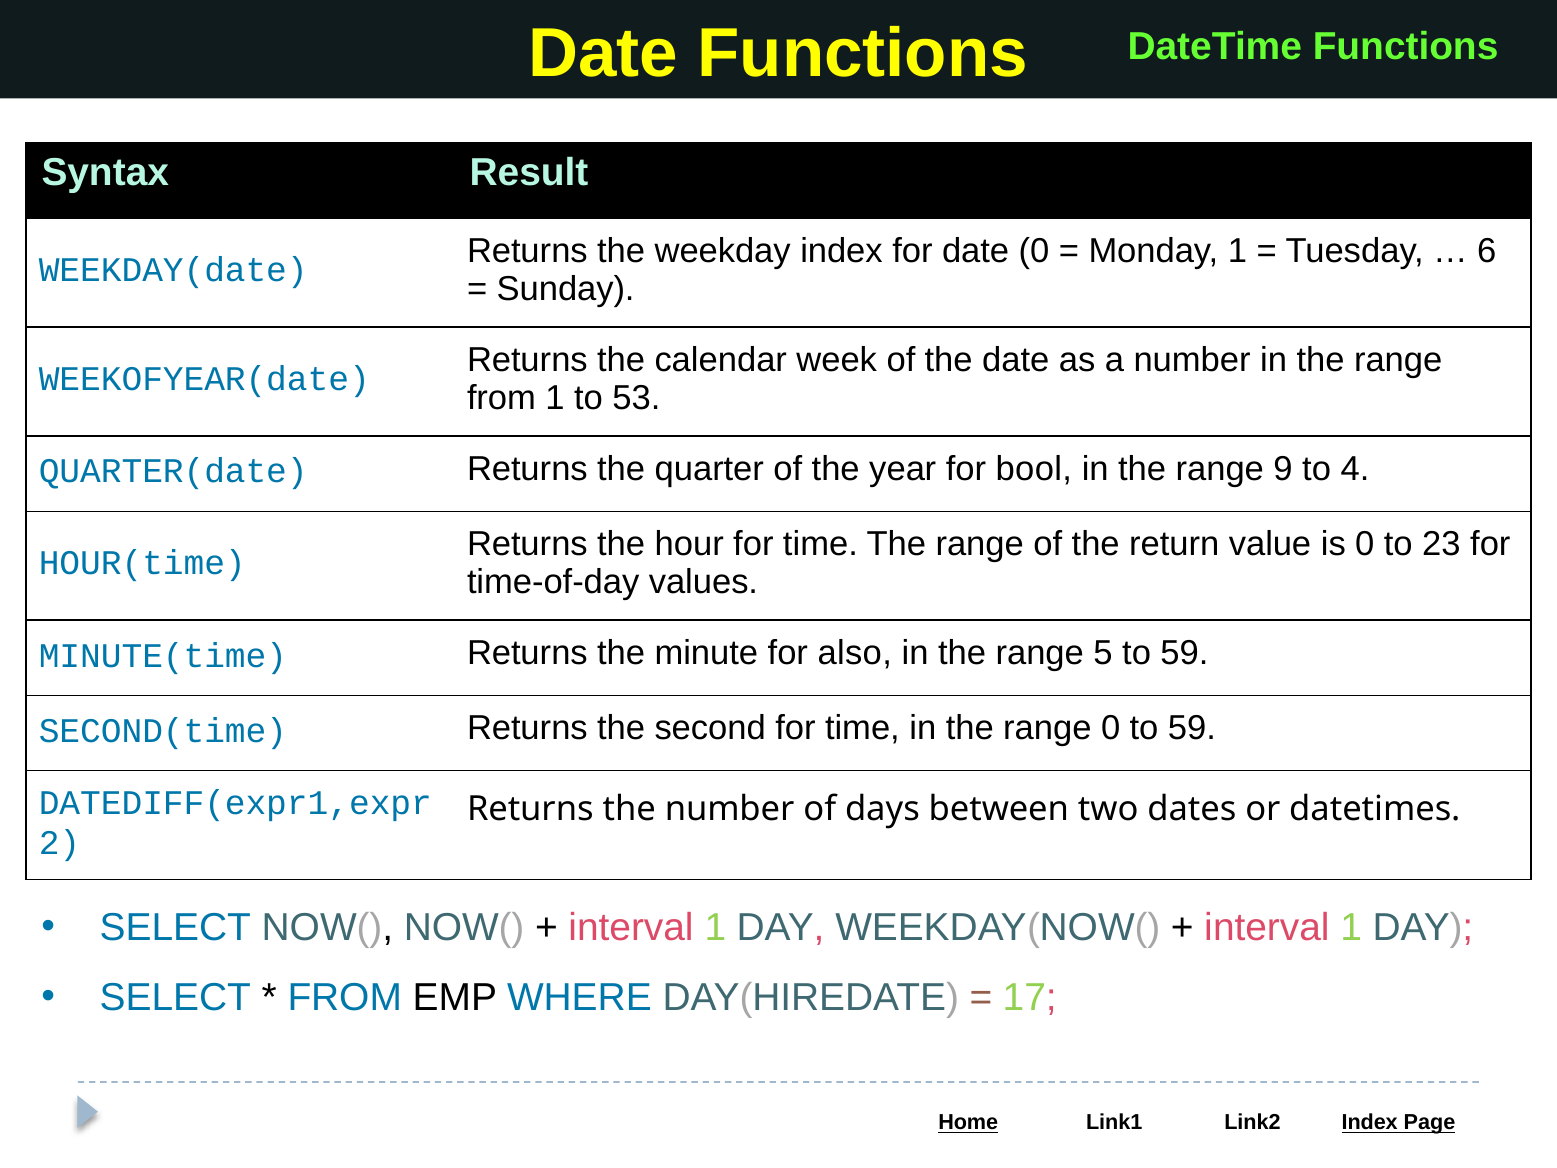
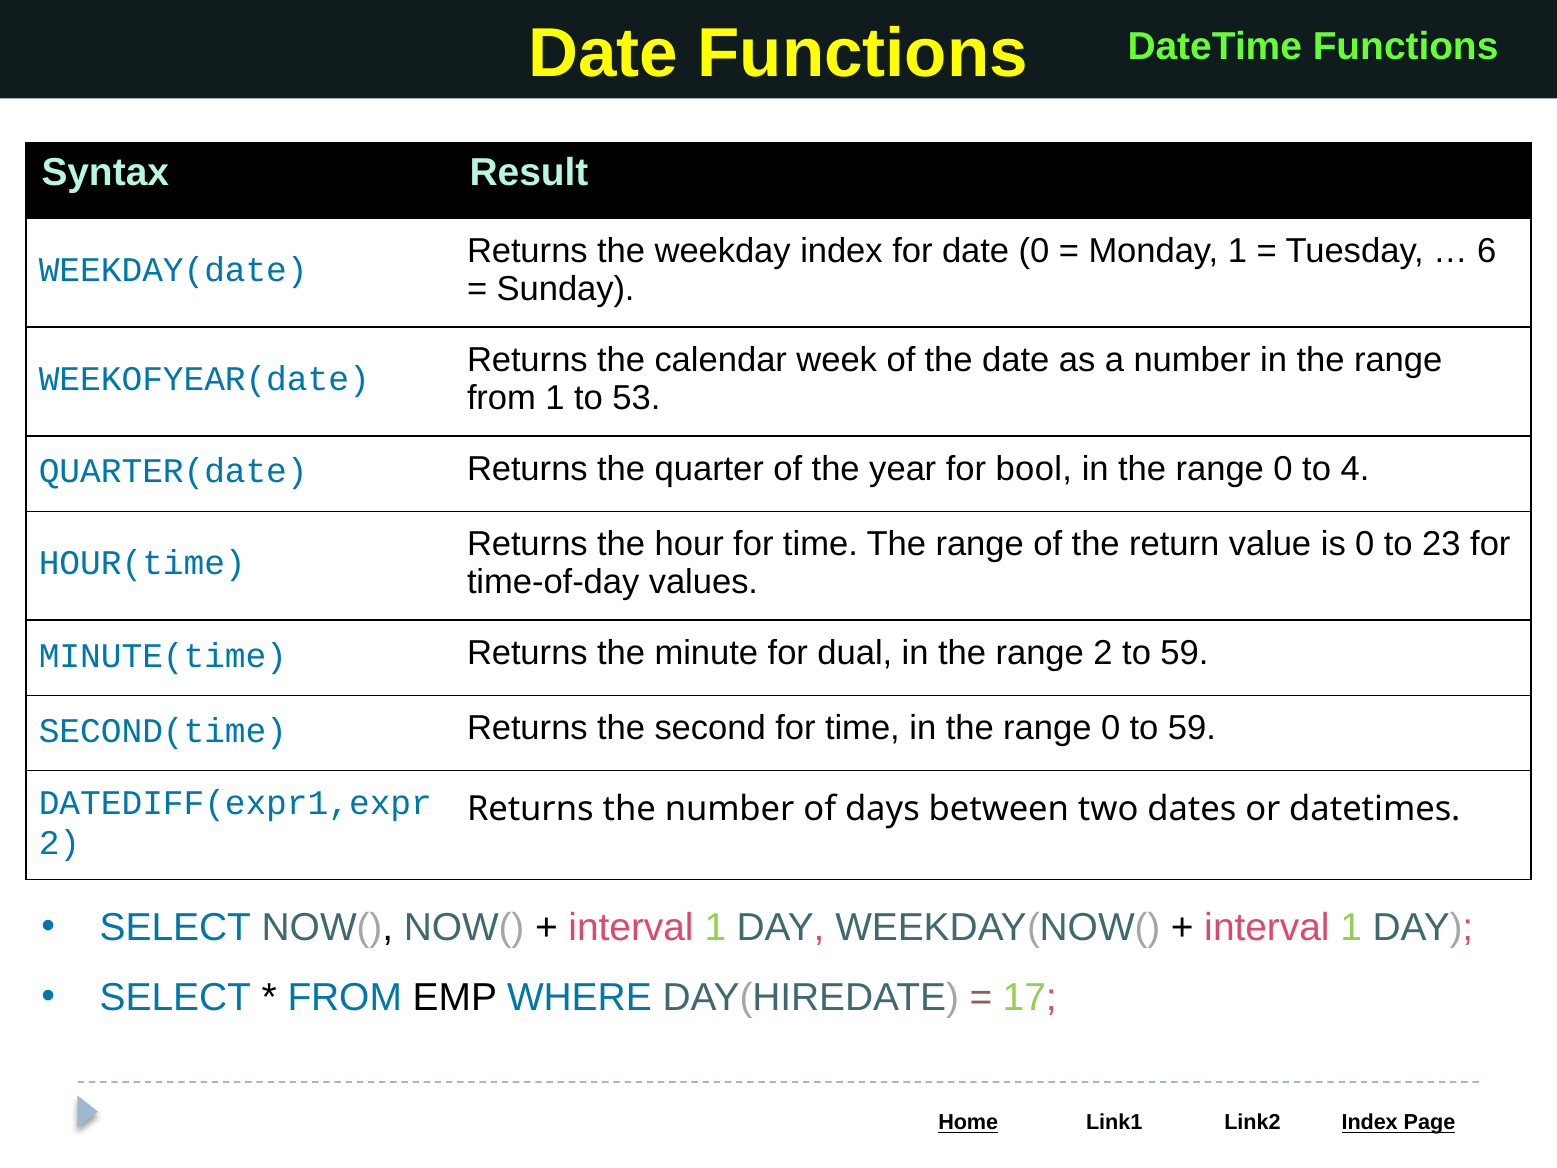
9 at (1283, 469): 9 -> 0
also: also -> dual
range 5: 5 -> 2
